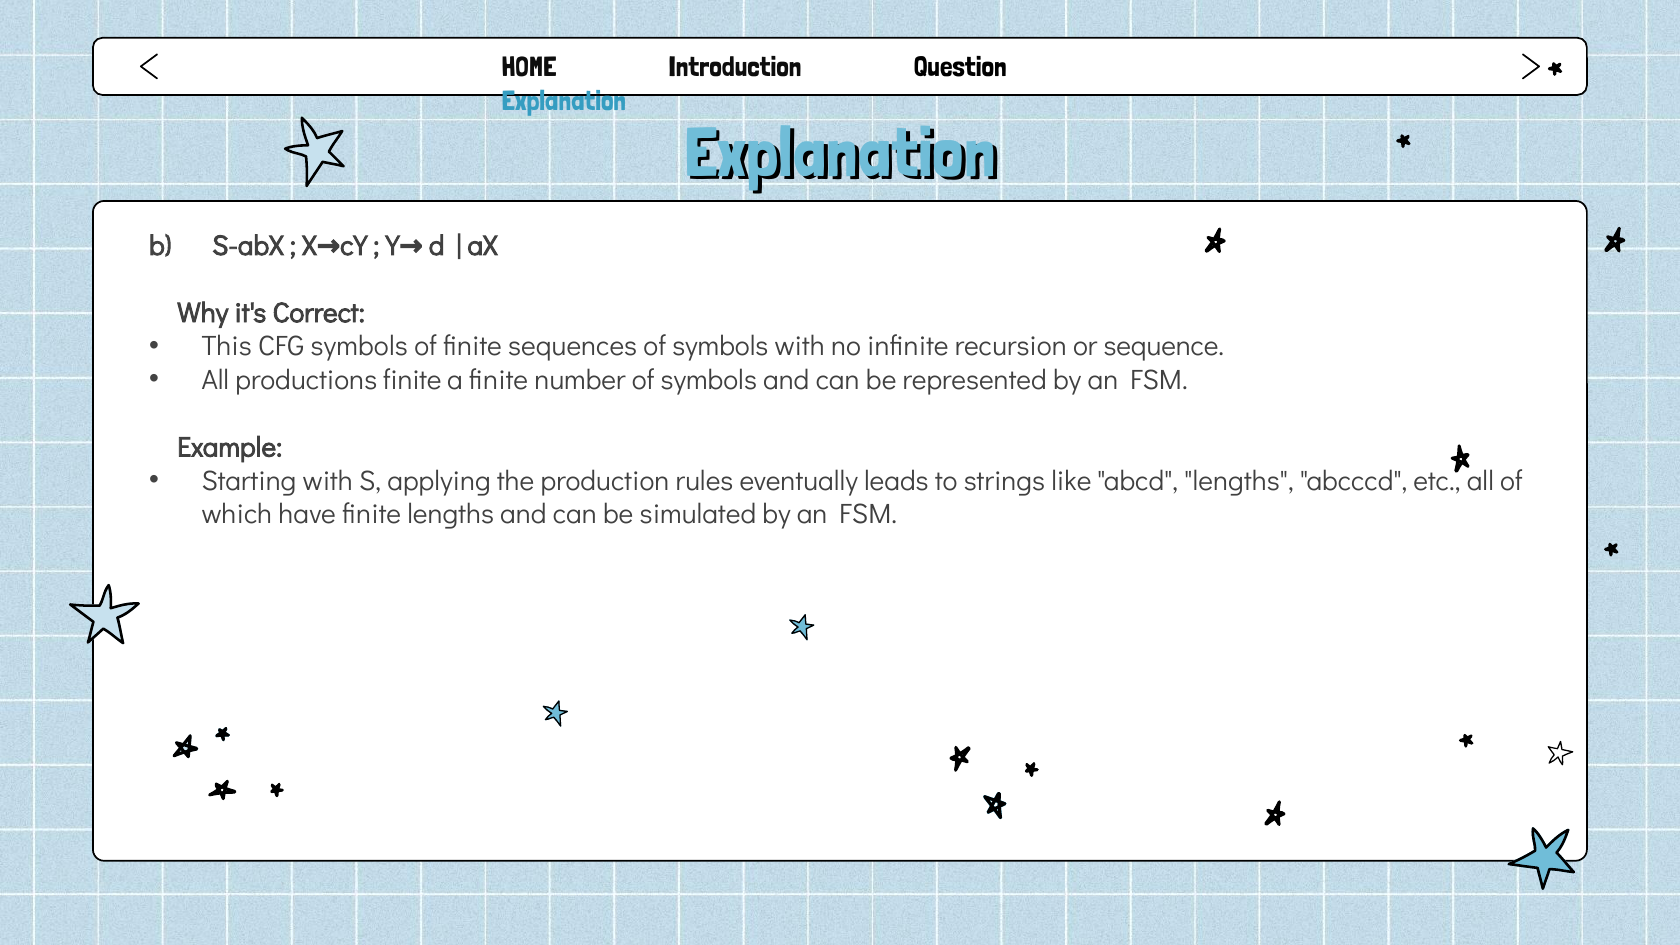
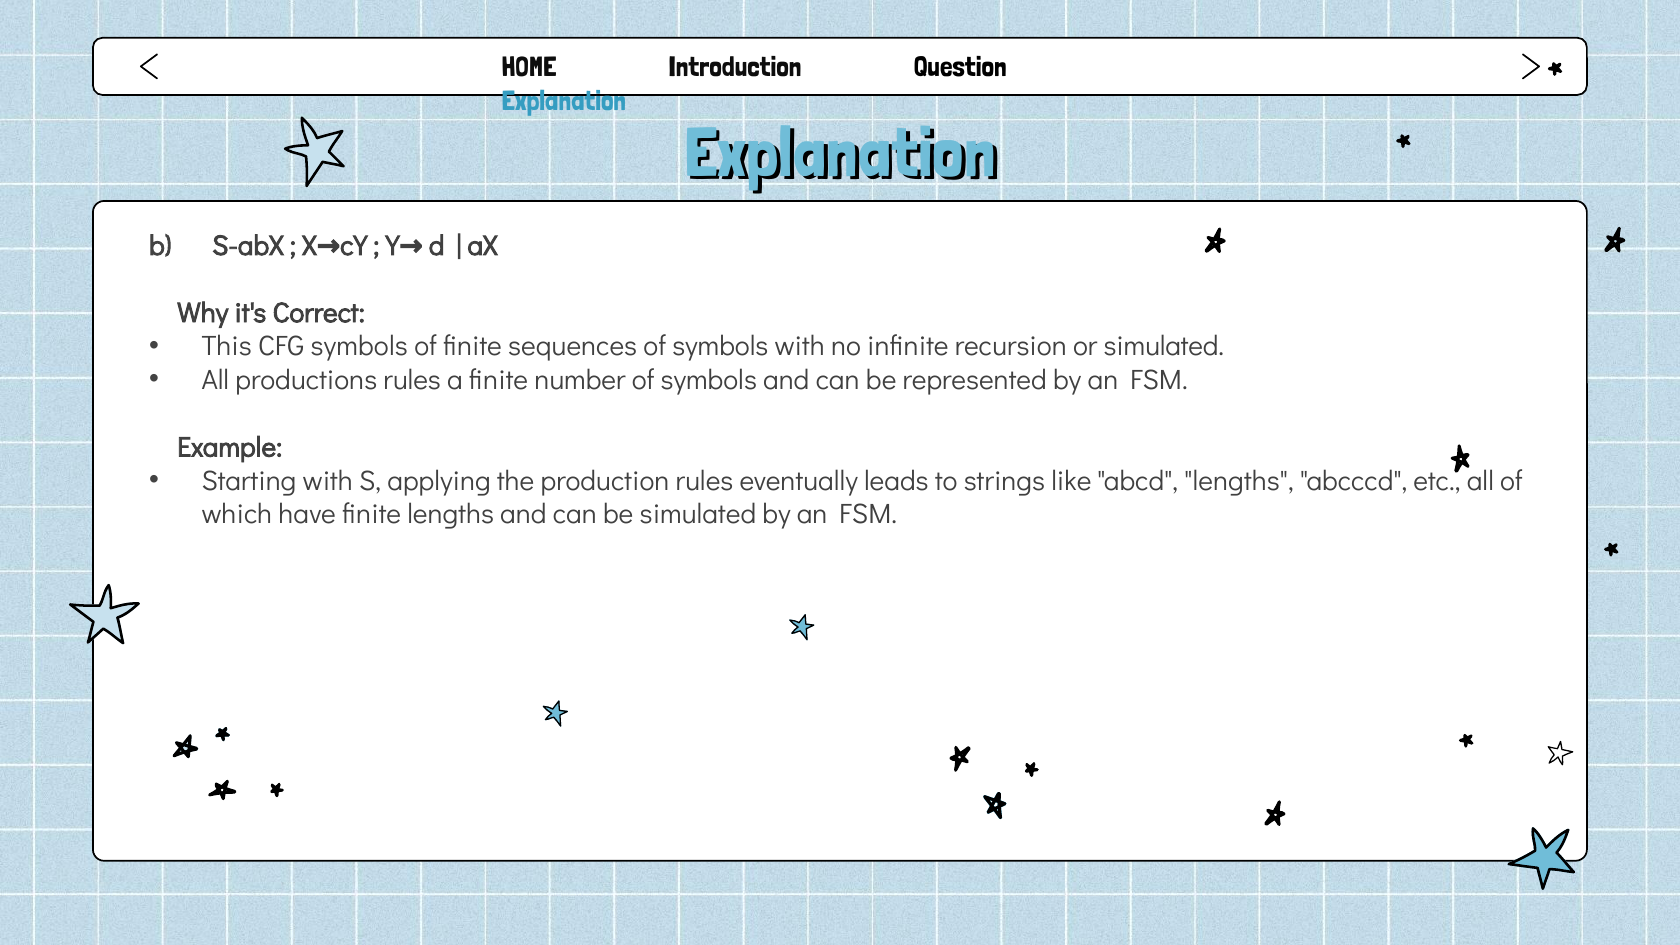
or sequence: sequence -> simulated
productions finite: finite -> rules
